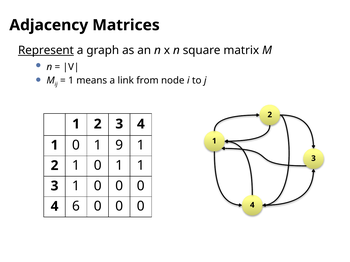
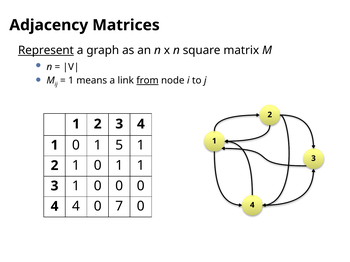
from underline: none -> present
9: 9 -> 5
4 6: 6 -> 4
0 at (119, 207): 0 -> 7
